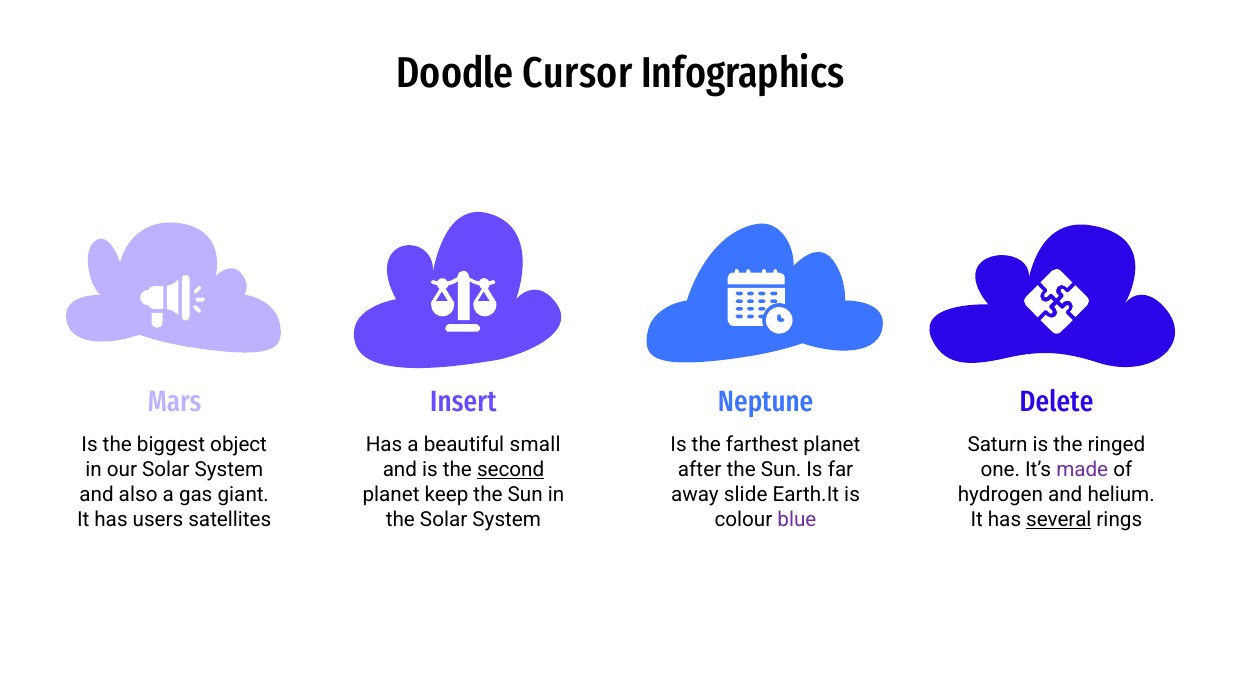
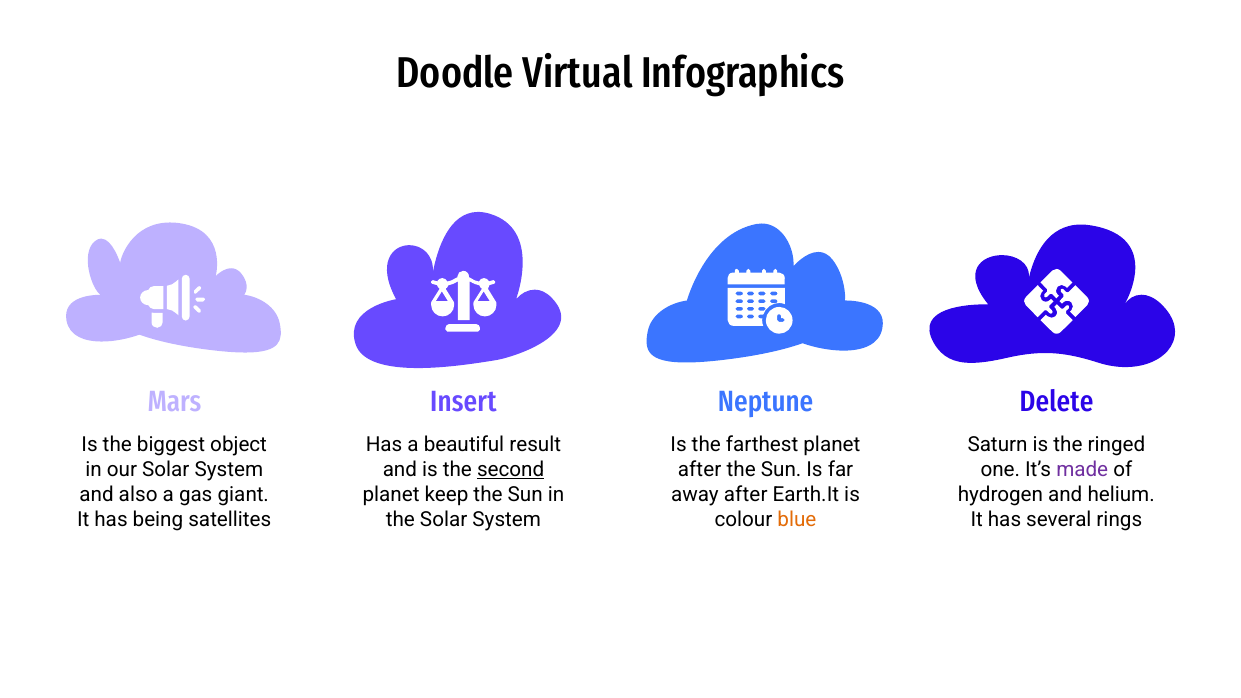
Cursor: Cursor -> Virtual
small: small -> result
away slide: slide -> after
users: users -> being
blue colour: purple -> orange
several underline: present -> none
